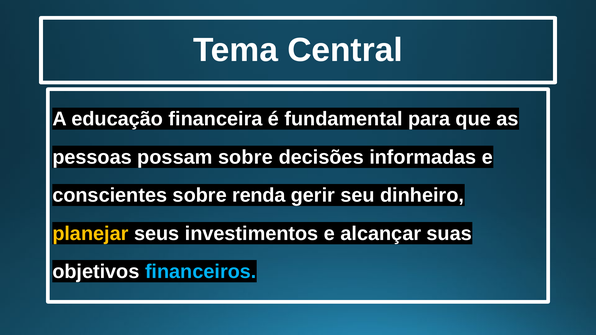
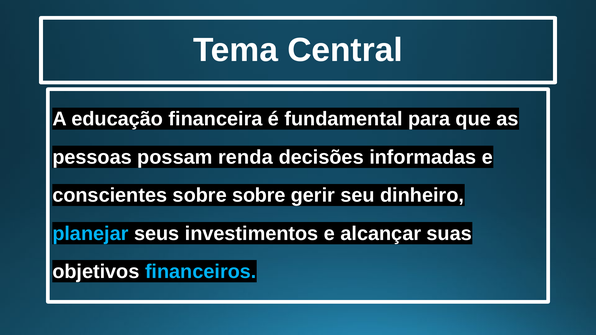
possam sobre: sobre -> renda
sobre renda: renda -> sobre
planejar colour: yellow -> light blue
